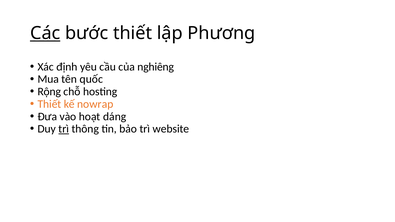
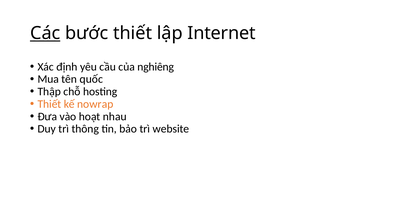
Phương: Phương -> Internet
Rộng: Rộng -> Thập
dáng: dáng -> nhau
trì at (64, 129) underline: present -> none
